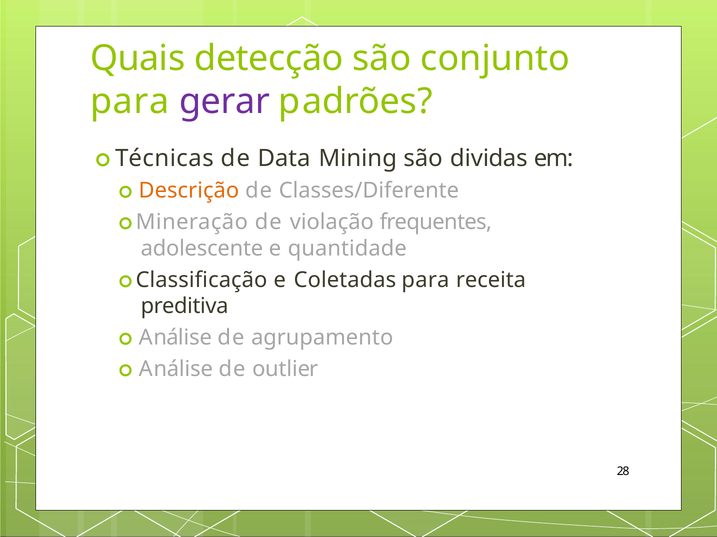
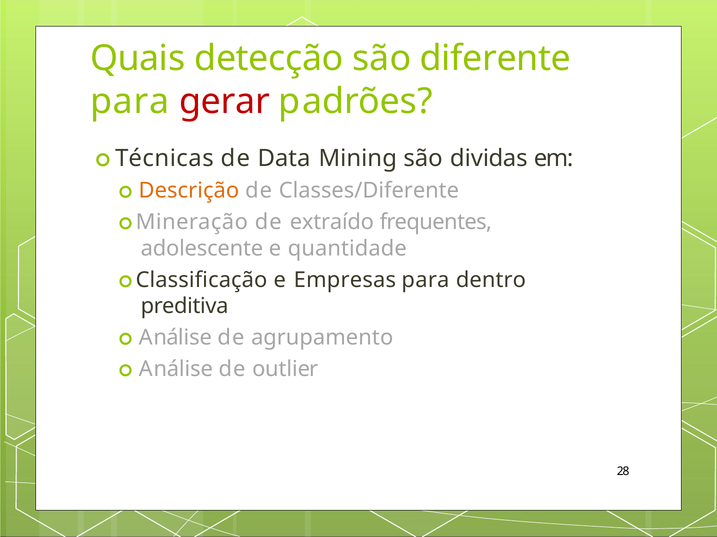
conjunto: conjunto -> diferente
gerar colour: purple -> red
violação: violação -> extraído
Coletadas: Coletadas -> Empresas
receita: receita -> dentro
